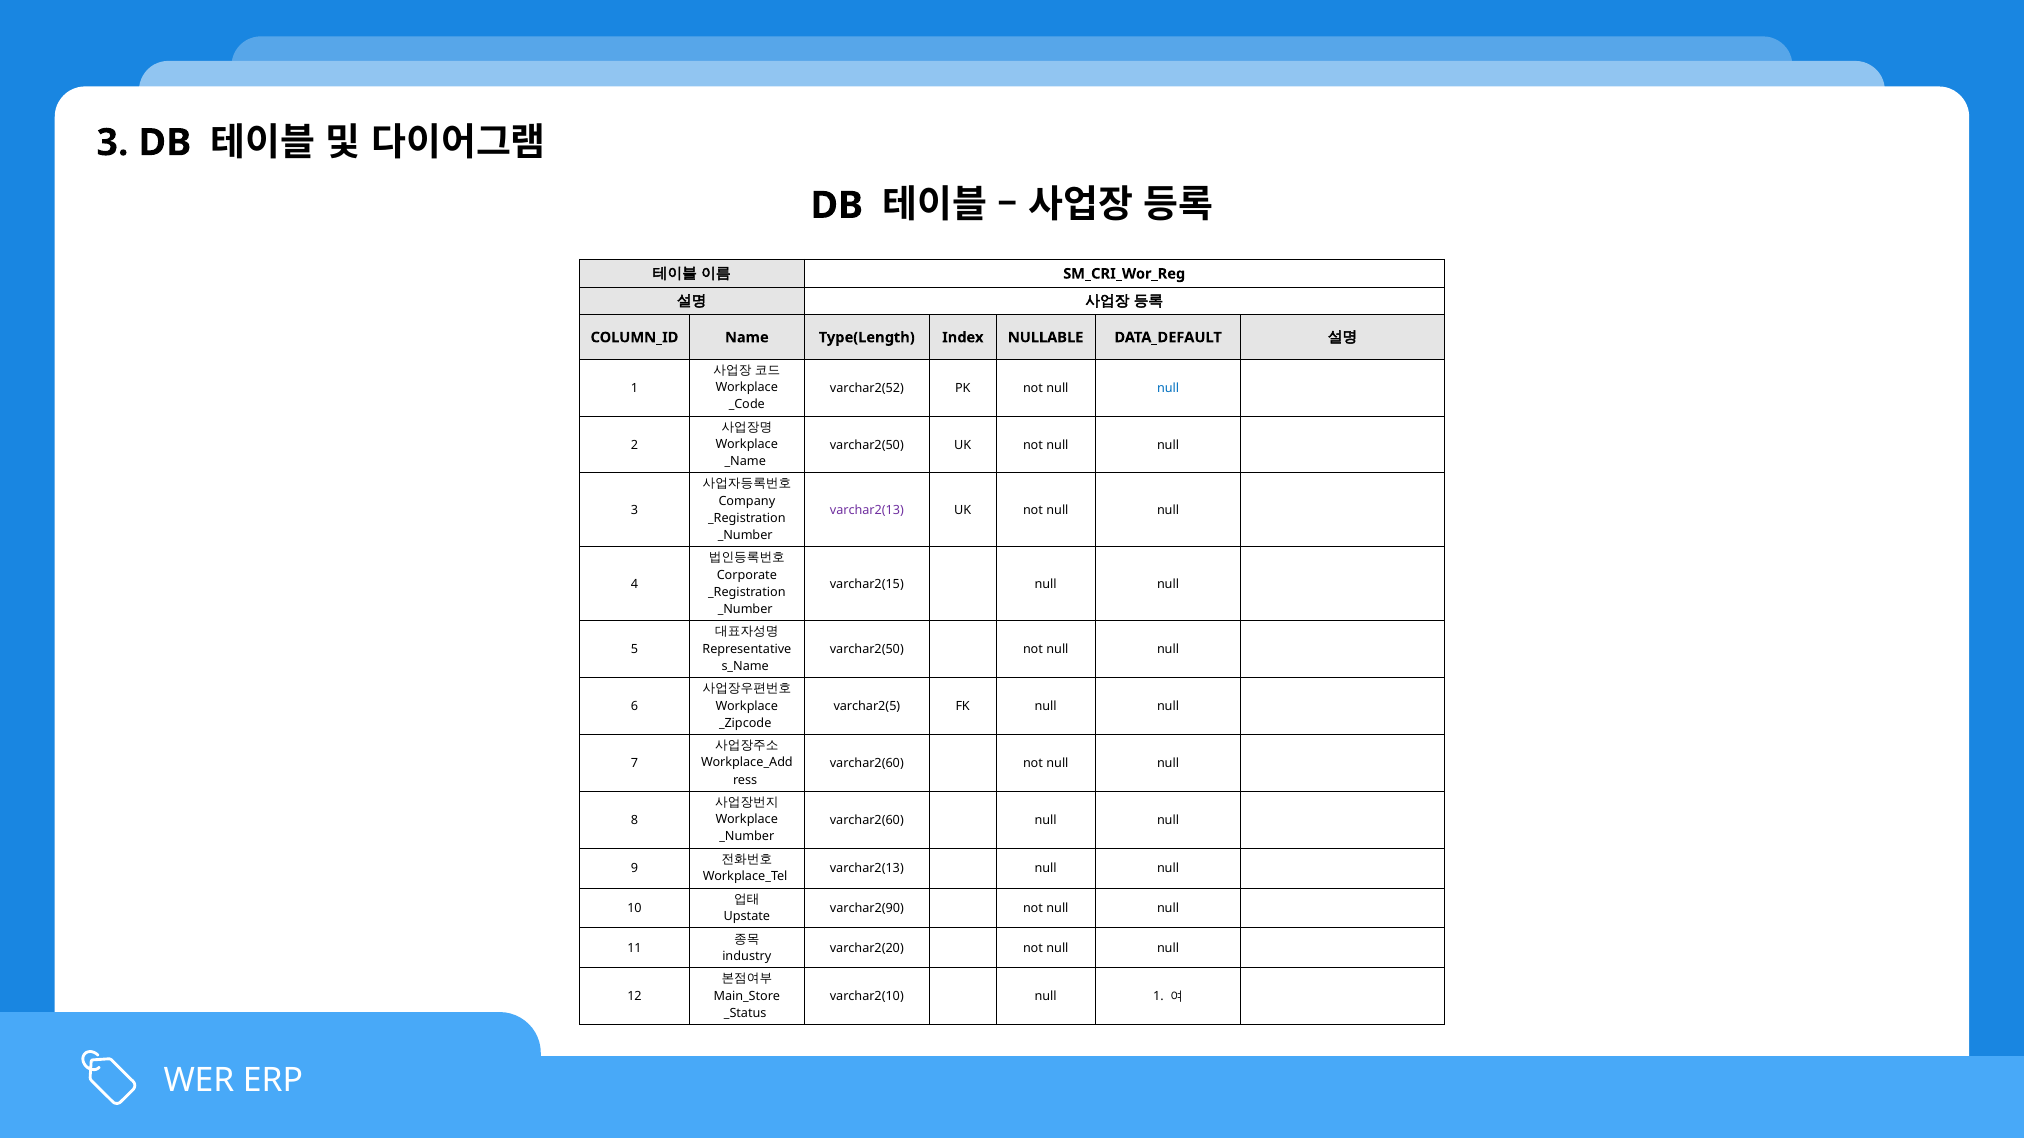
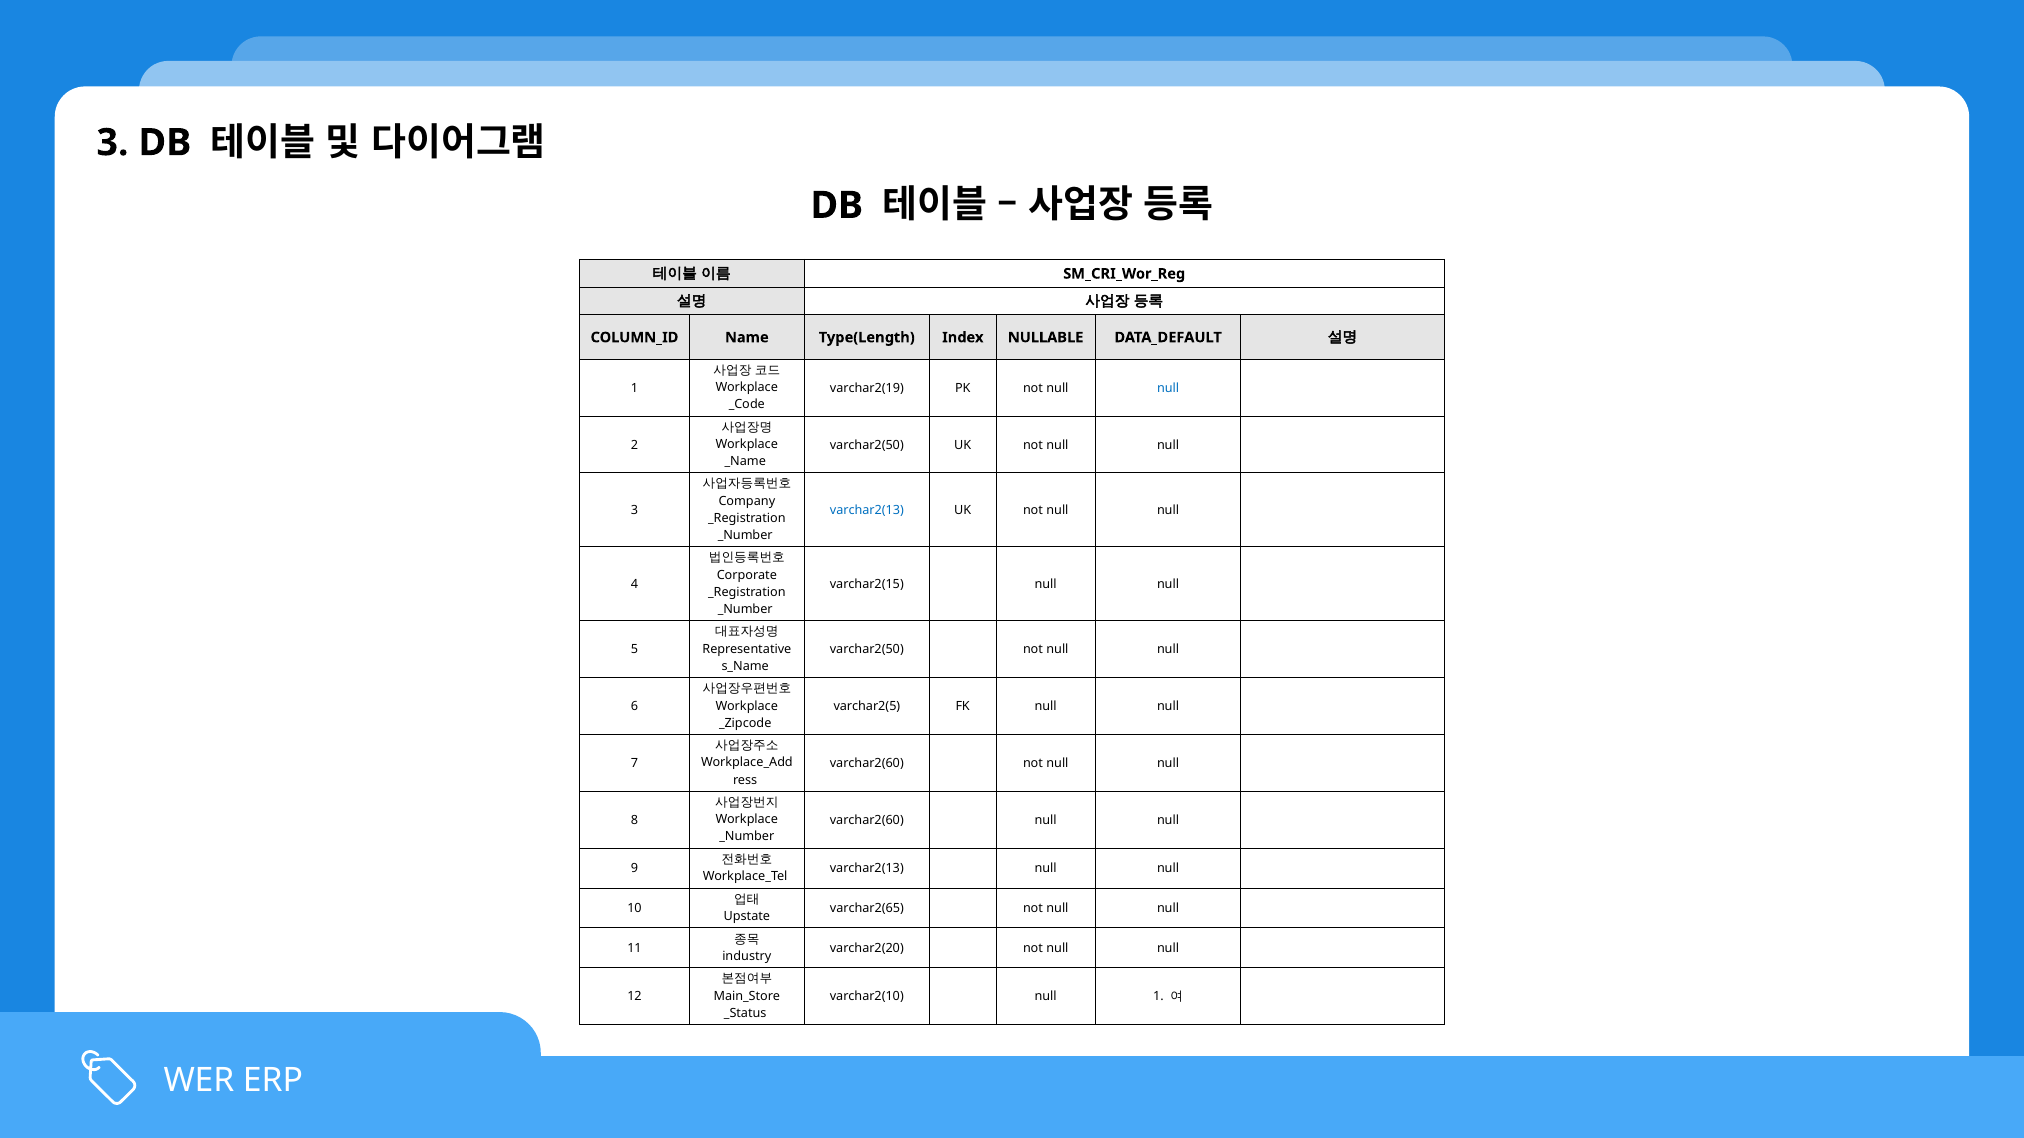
varchar2(52: varchar2(52 -> varchar2(19
varchar2(13 at (867, 511) colour: purple -> blue
varchar2(90: varchar2(90 -> varchar2(65
